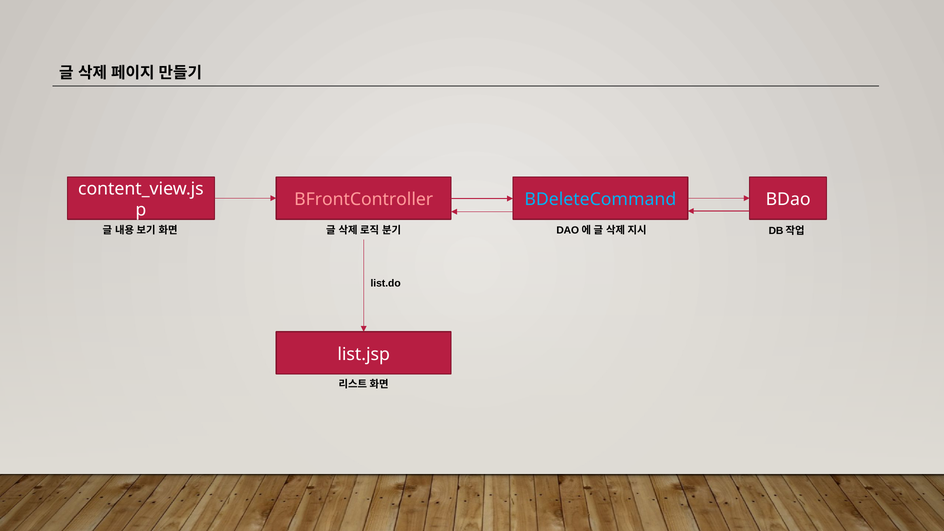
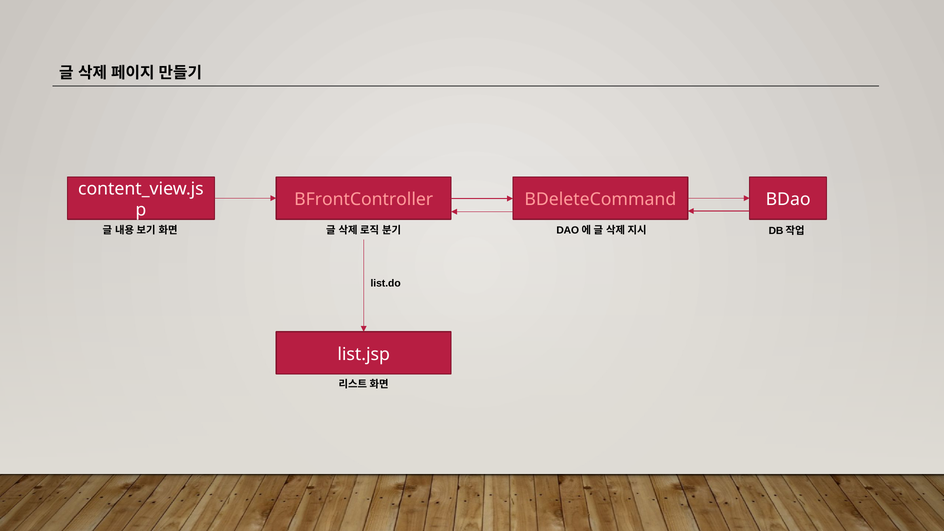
BDeleteCommand colour: light blue -> pink
